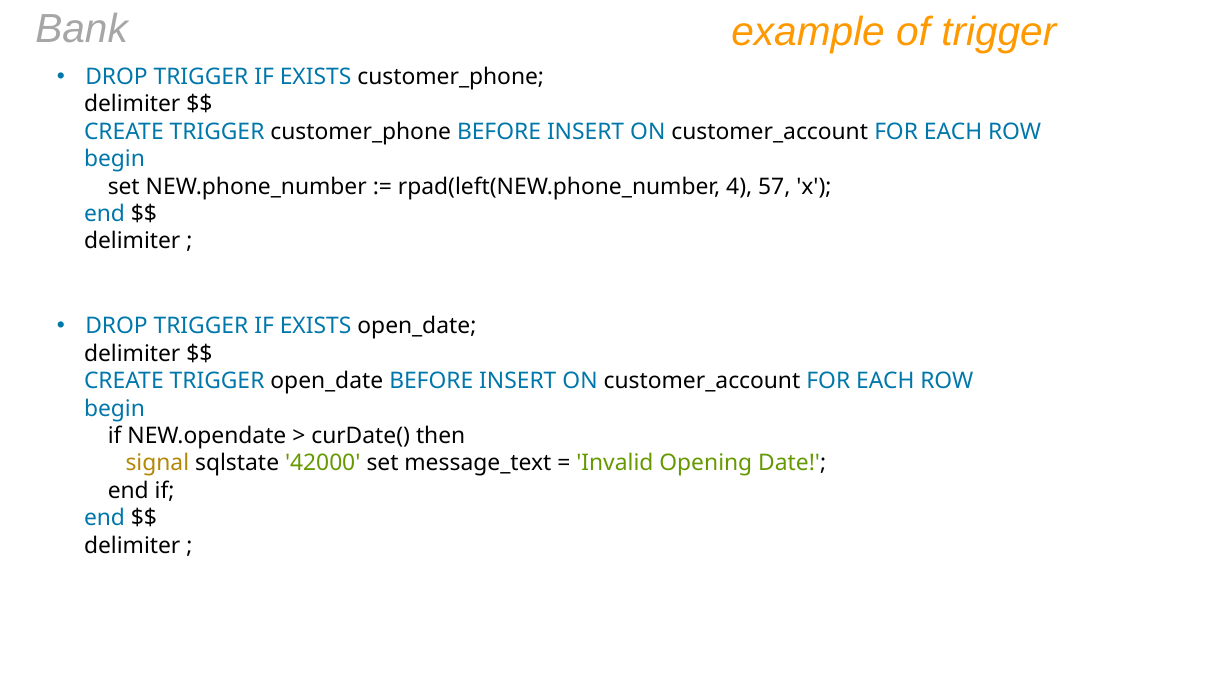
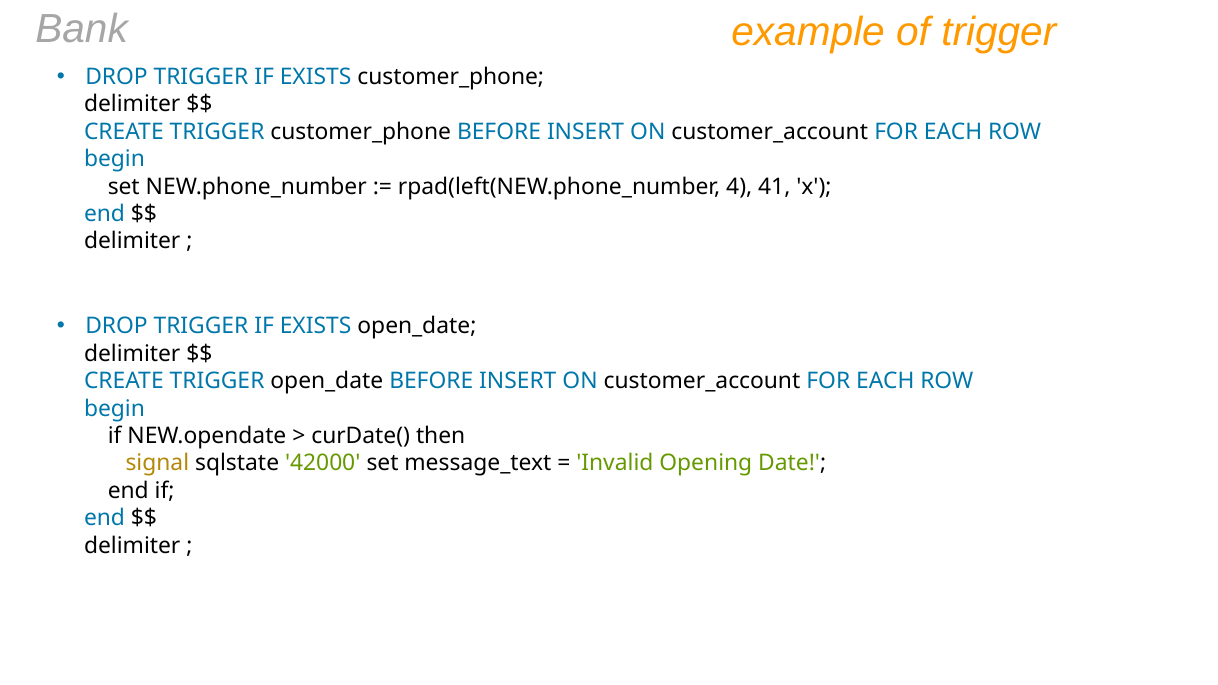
57: 57 -> 41
